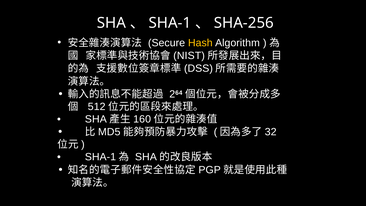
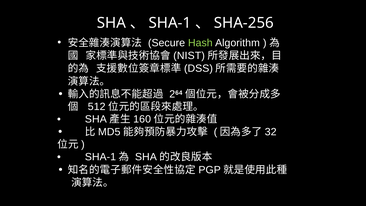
Hash colour: yellow -> light green
